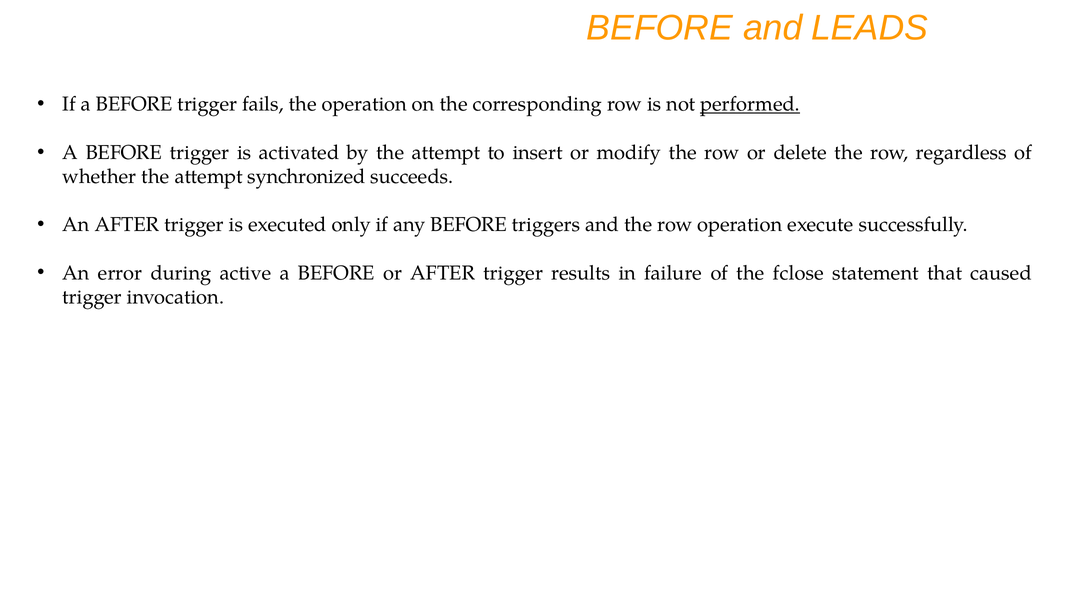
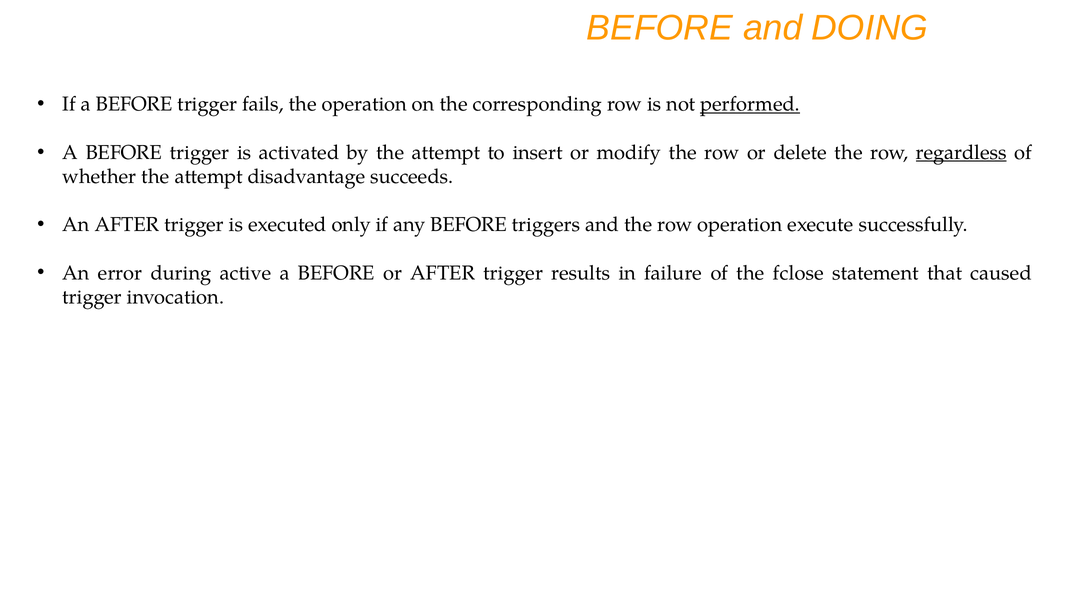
LEADS: LEADS -> DOING
regardless underline: none -> present
synchronized: synchronized -> disadvantage
